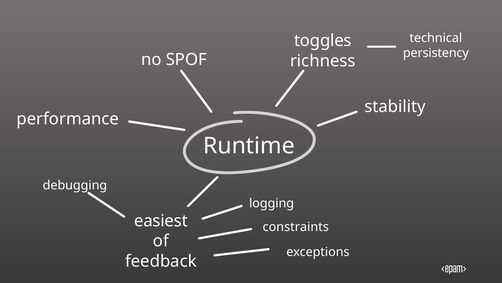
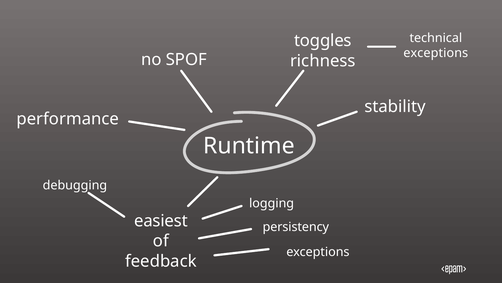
persistency at (436, 53): persistency -> exceptions
constraints: constraints -> persistency
